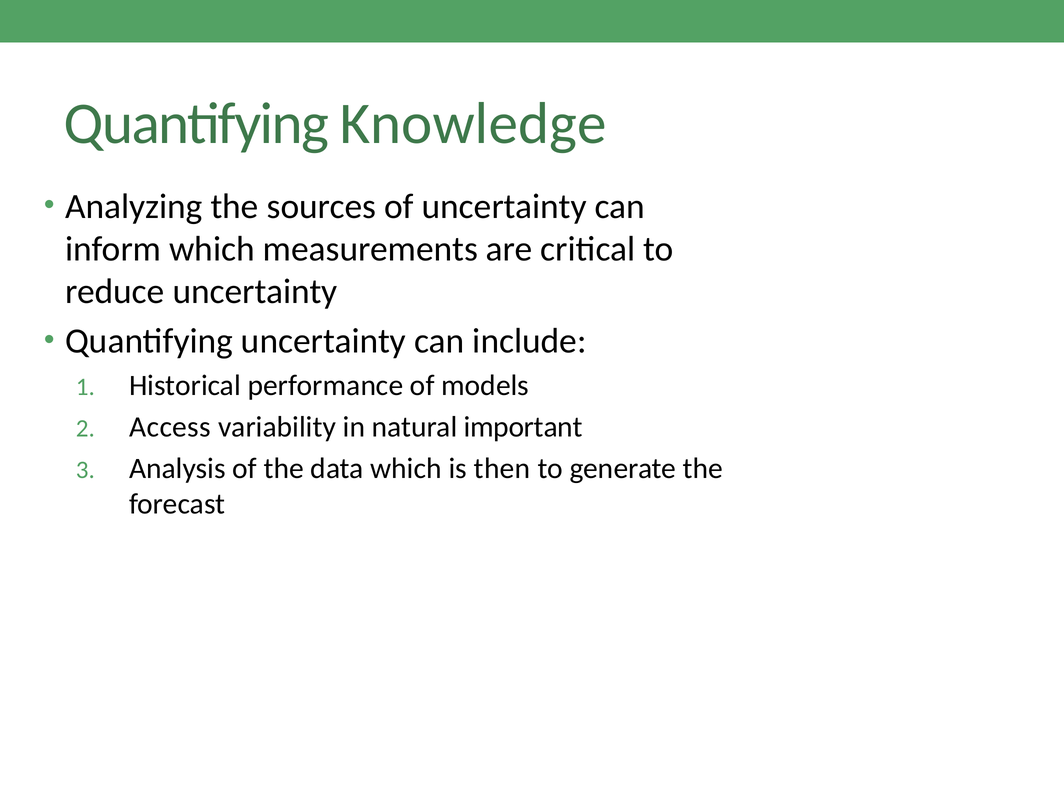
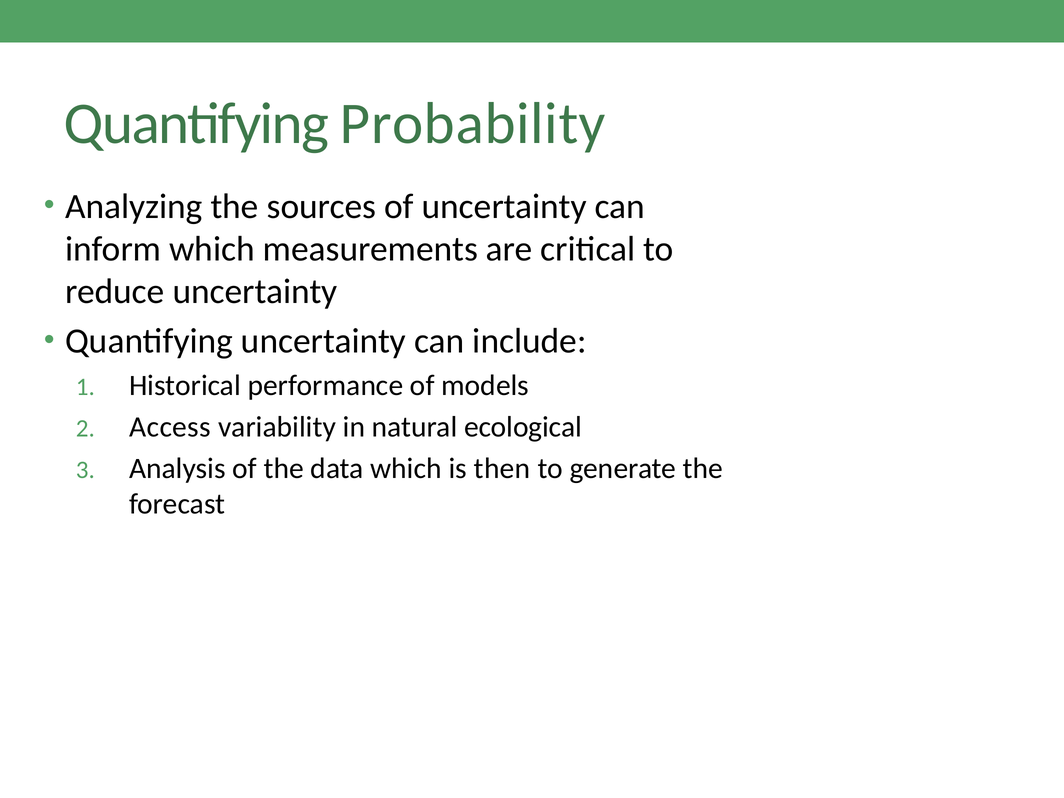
Knowledge: Knowledge -> Probability
important: important -> ecological
